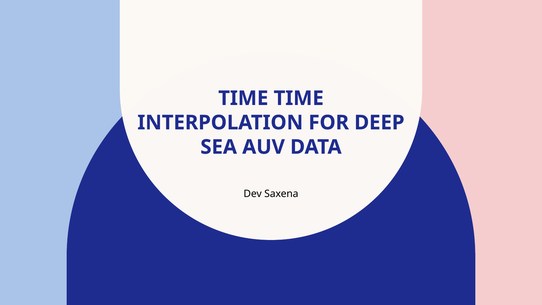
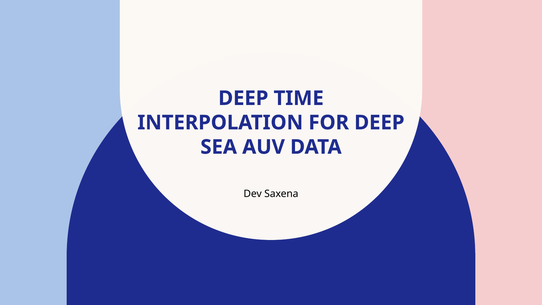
TIME at (243, 98): TIME -> DEEP
